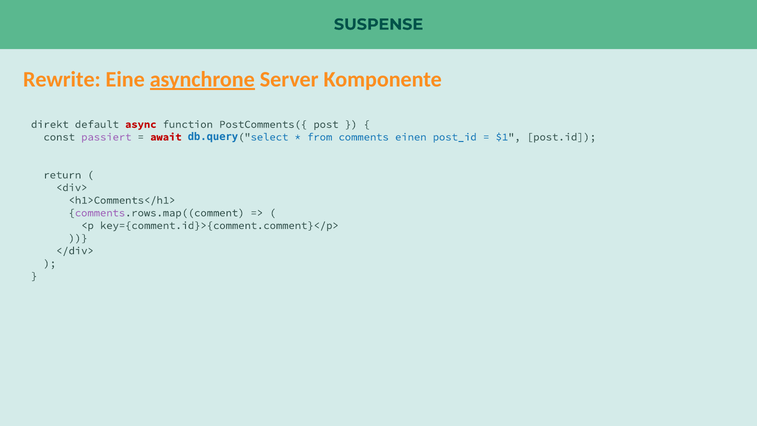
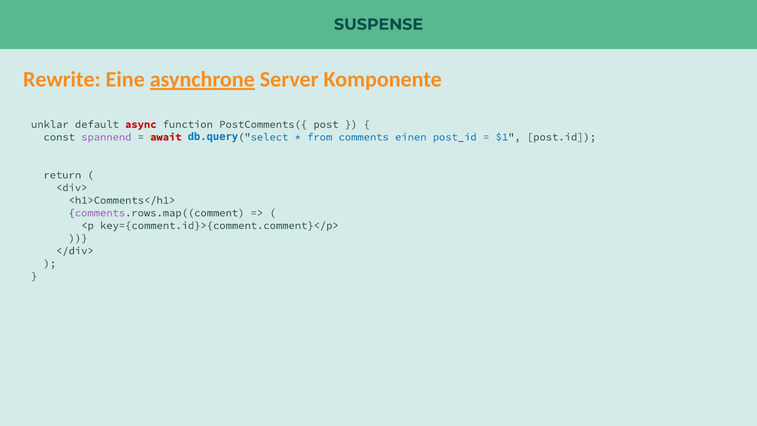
direkt: direkt -> unklar
passiert: passiert -> spannend
